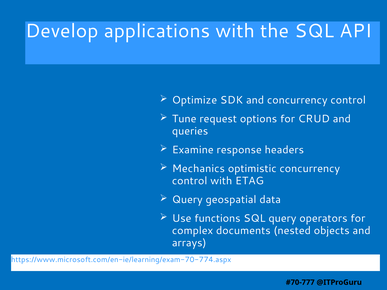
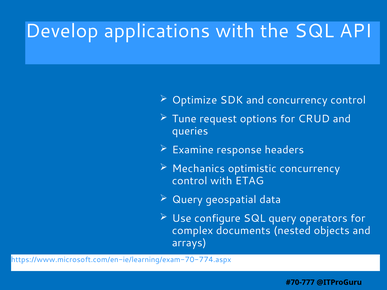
functions: functions -> configure
